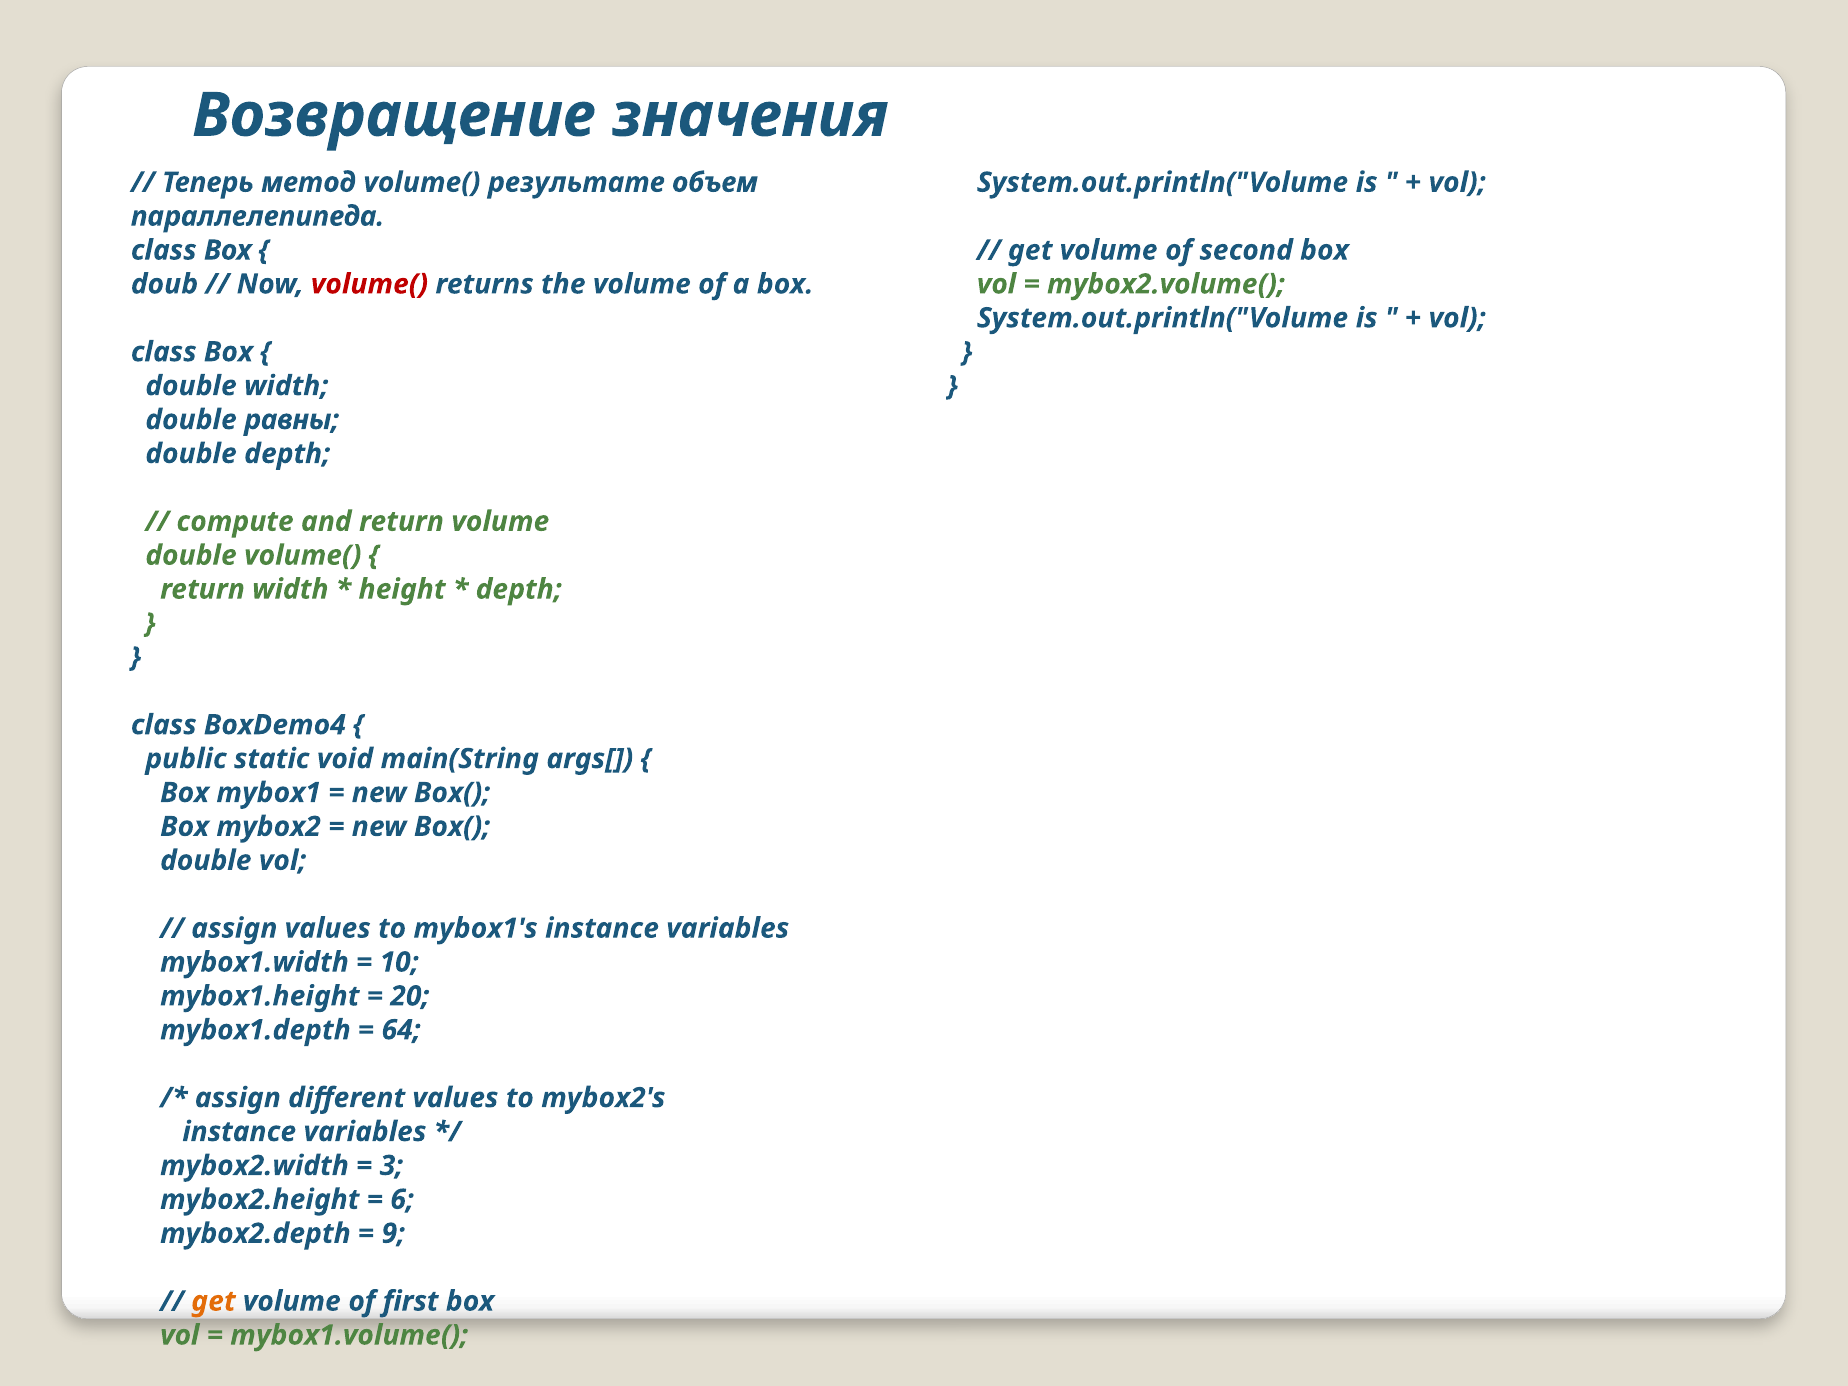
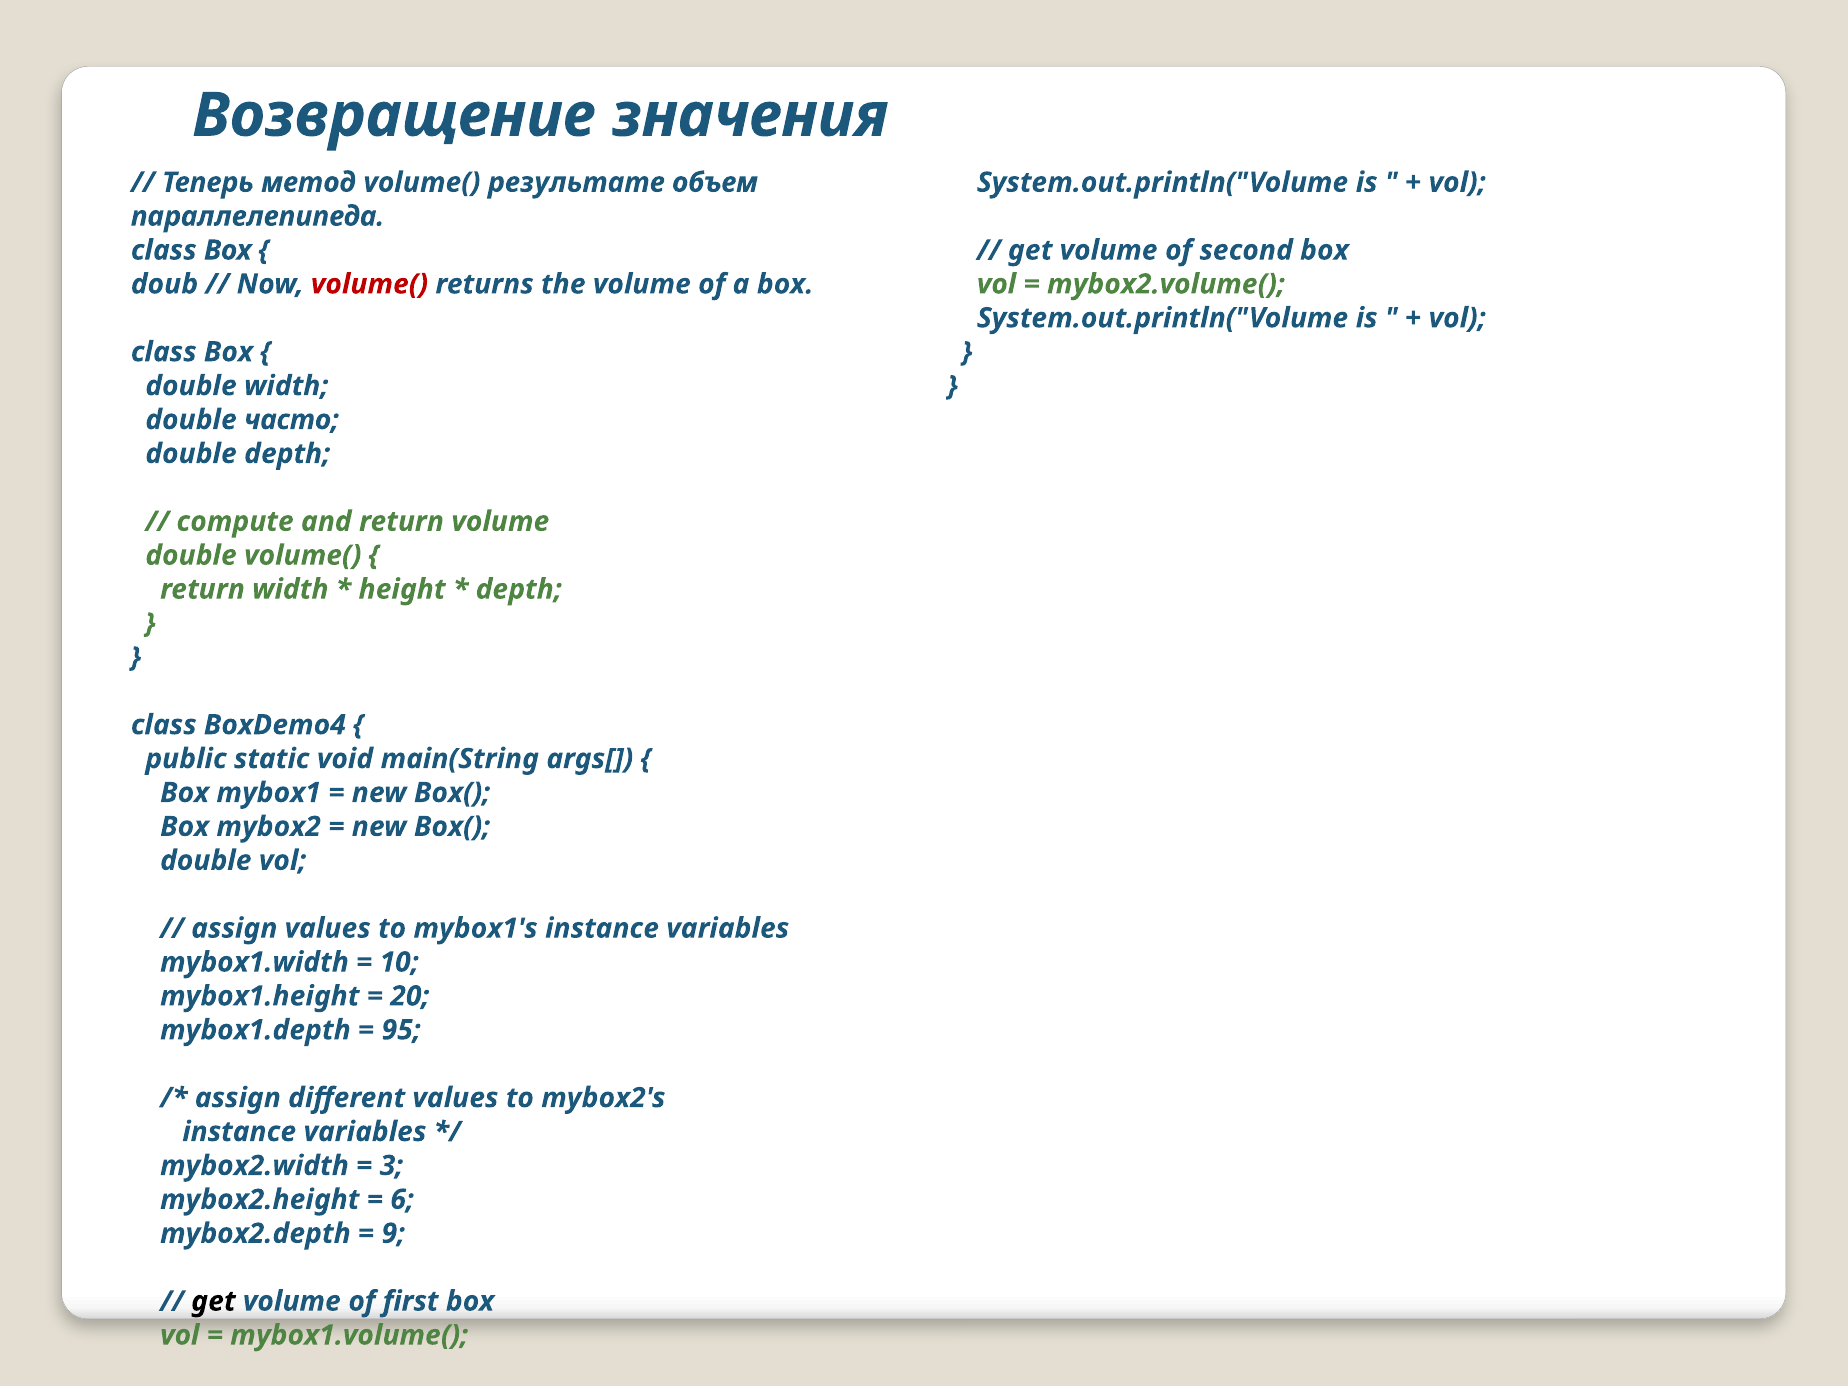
равны: равны -> часто
64: 64 -> 95
get at (213, 1301) colour: orange -> black
